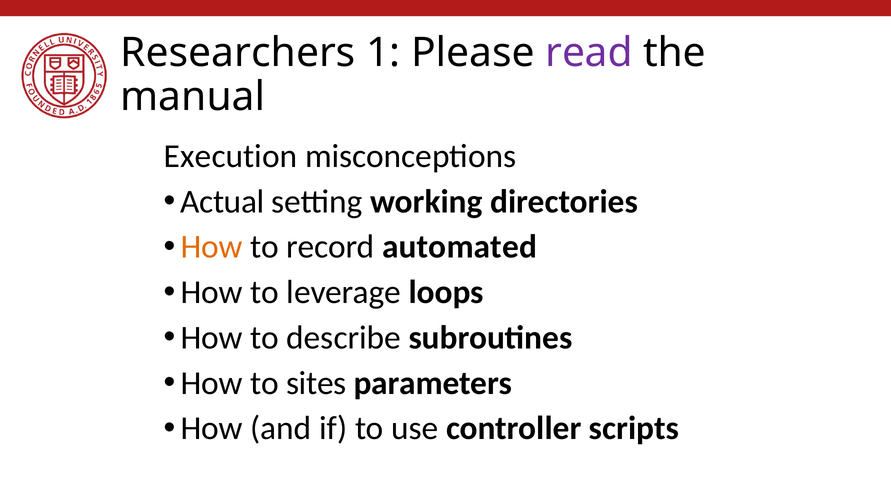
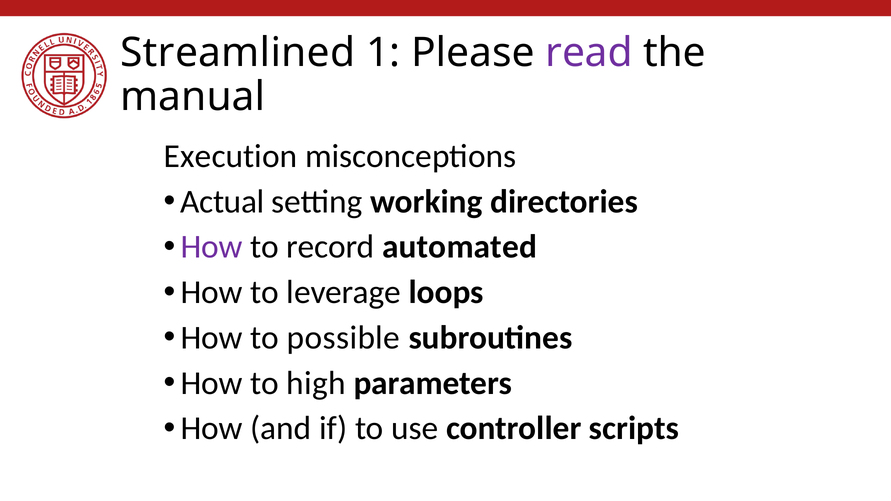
Researchers: Researchers -> Streamlined
How at (212, 247) colour: orange -> purple
describe: describe -> possible
sites: sites -> high
